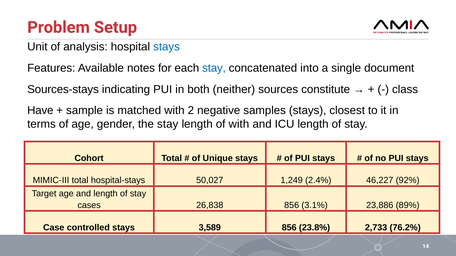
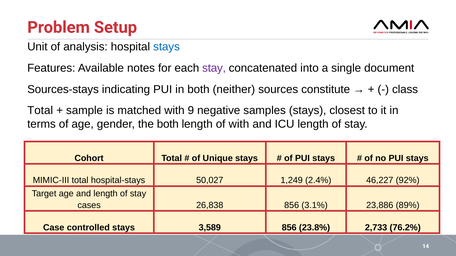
stay at (214, 68) colour: blue -> purple
Have at (40, 111): Have -> Total
2: 2 -> 9
the stay: stay -> both
